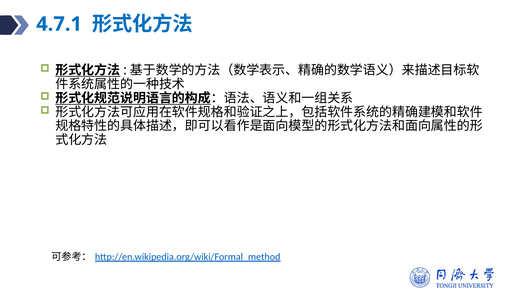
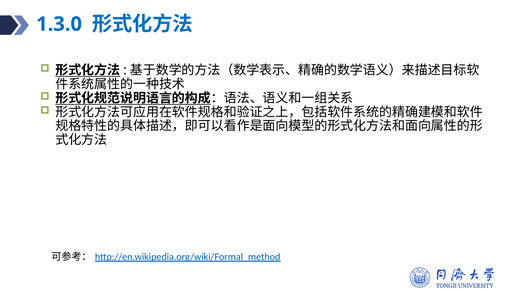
4.7.1: 4.7.1 -> 1.3.0
